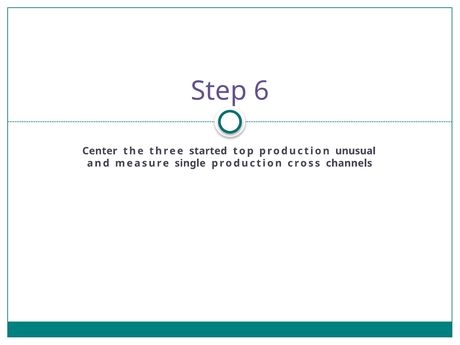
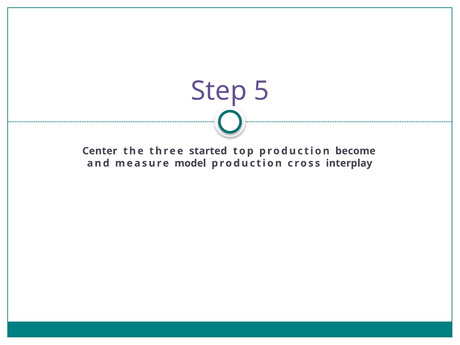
6: 6 -> 5
unusual: unusual -> become
single: single -> model
channels: channels -> interplay
